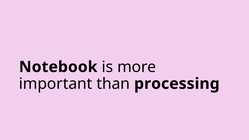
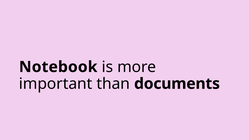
processing: processing -> documents
